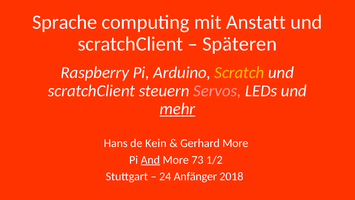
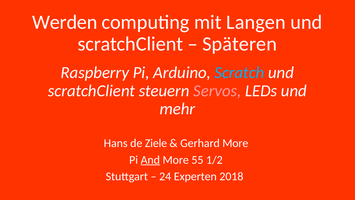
Sprache: Sprache -> Werden
Anstatt: Anstatt -> Langen
Scratch colour: yellow -> light blue
mehr underline: present -> none
Kein: Kein -> Ziele
73: 73 -> 55
Anfänger: Anfänger -> Experten
